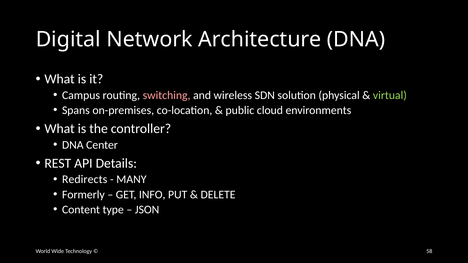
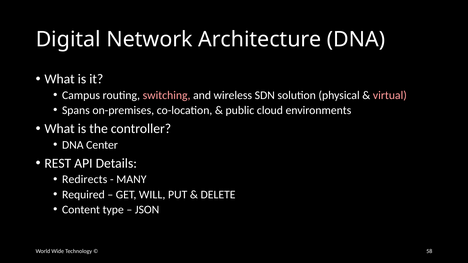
virtual colour: light green -> pink
Formerly: Formerly -> Required
INFO: INFO -> WILL
